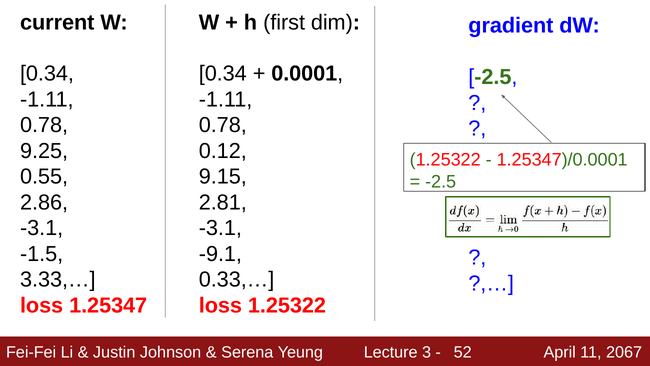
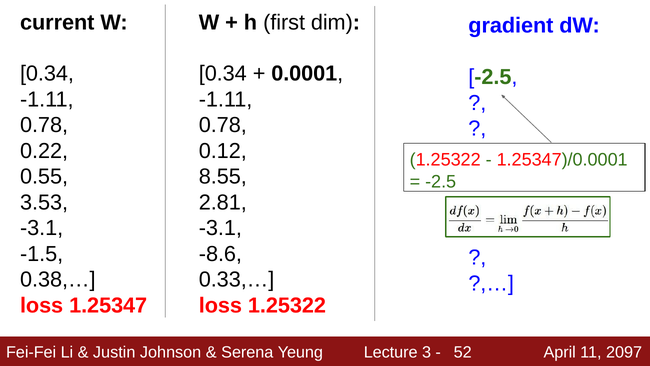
9.25: 9.25 -> 0.22
9.15: 9.15 -> 8.55
2.86: 2.86 -> 3.53
-9.1: -9.1 -> -8.6
3.33,…: 3.33,… -> 0.38,…
2067: 2067 -> 2097
